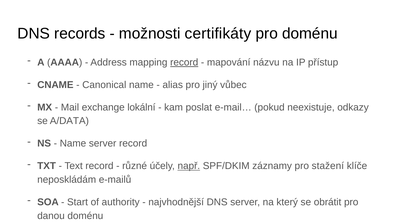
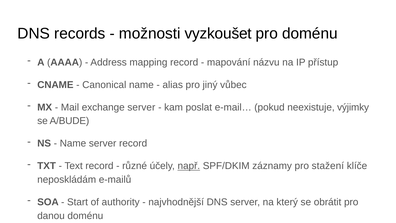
certifikáty: certifikáty -> vyzkoušet
record at (184, 62) underline: present -> none
exchange lokální: lokální -> server
odkazy: odkazy -> výjimky
A/DATA: A/DATA -> A/BUDE
